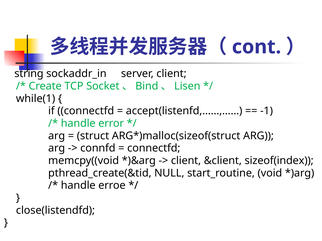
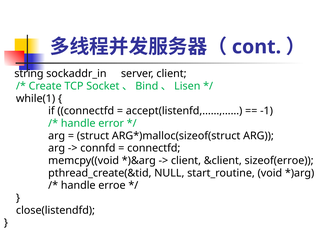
sizeof(index: sizeof(index -> sizeof(erroe
